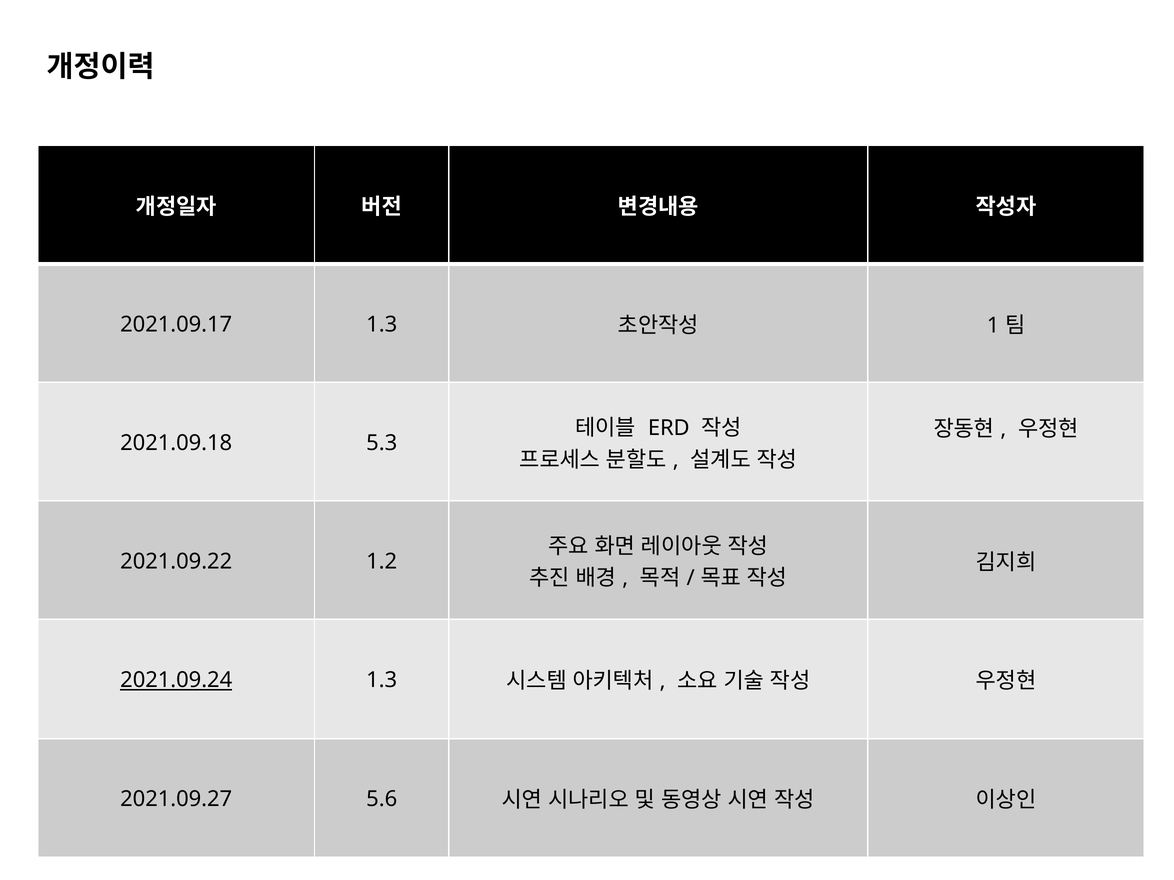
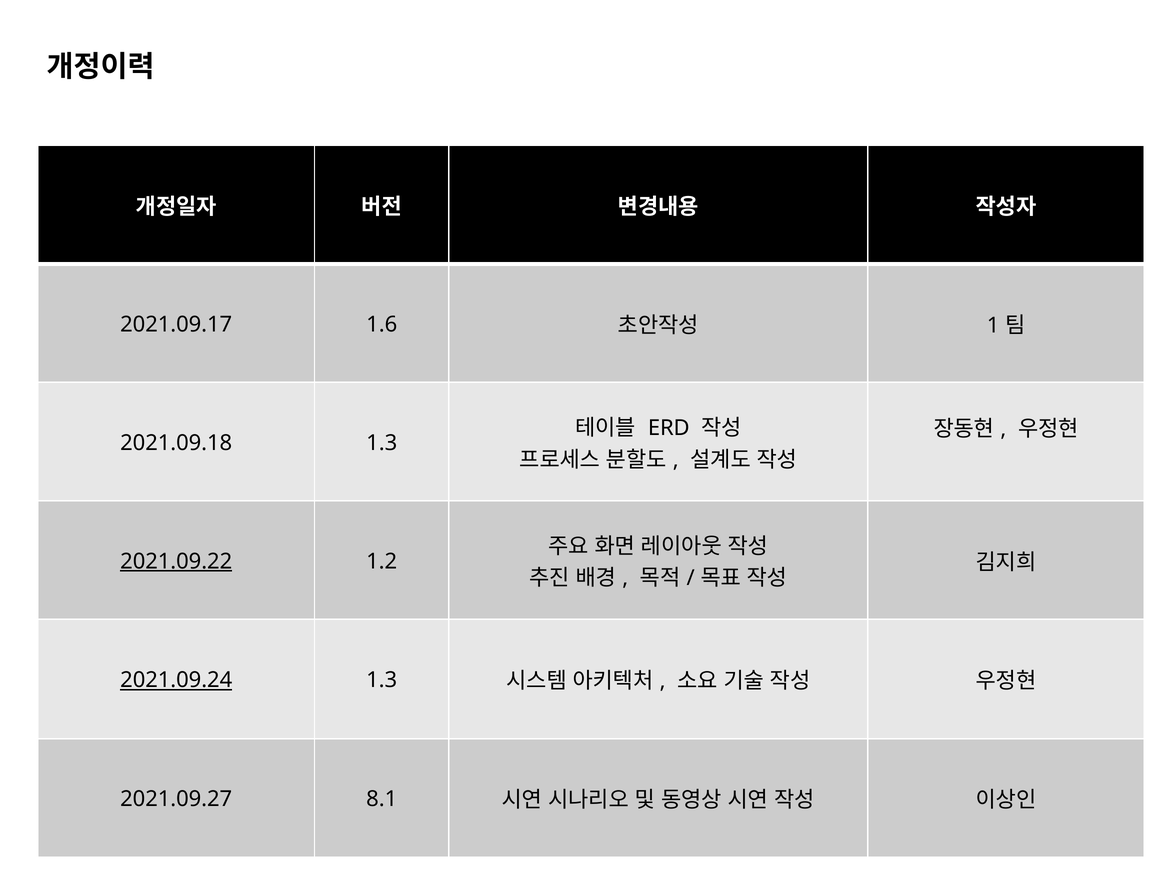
2021.09.17 1.3: 1.3 -> 1.6
2021.09.18 5.3: 5.3 -> 1.3
2021.09.22 underline: none -> present
5.6: 5.6 -> 8.1
